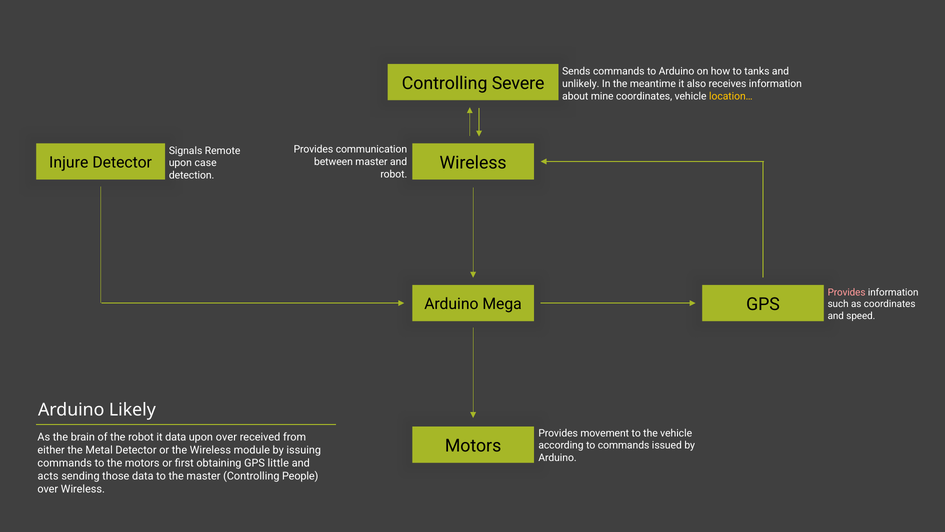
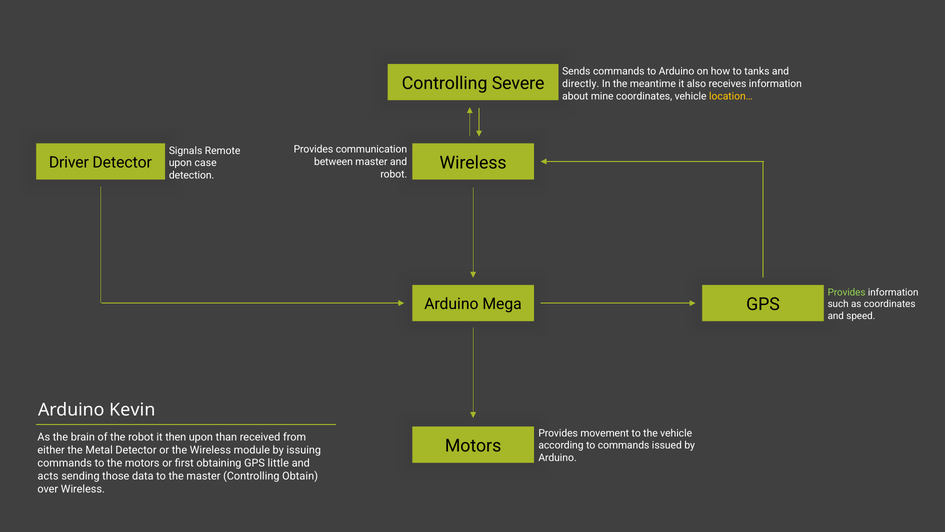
unlikely: unlikely -> directly
Injure: Injure -> Driver
Provides at (847, 292) colour: pink -> light green
Likely: Likely -> Kevin
it data: data -> then
upon over: over -> than
People: People -> Obtain
